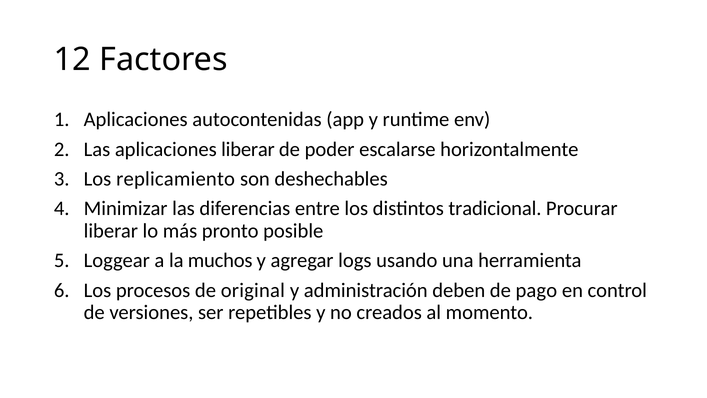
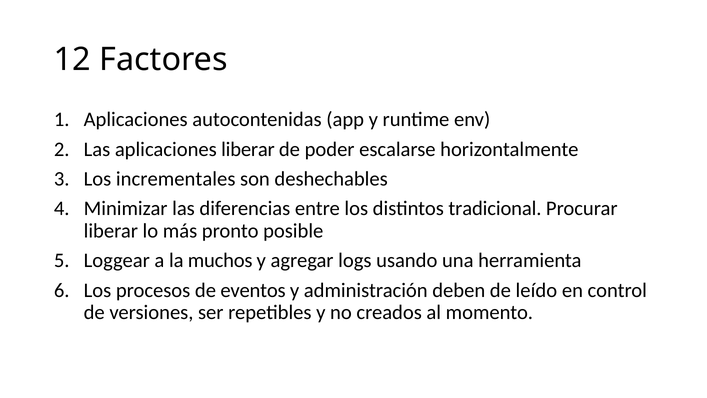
replicamiento: replicamiento -> incrementales
original: original -> eventos
pago: pago -> leído
